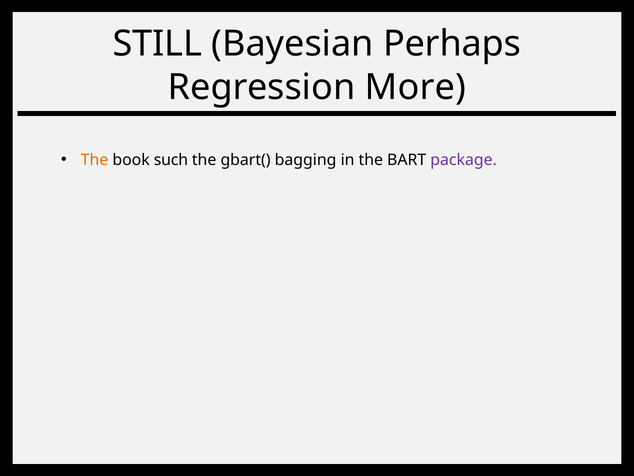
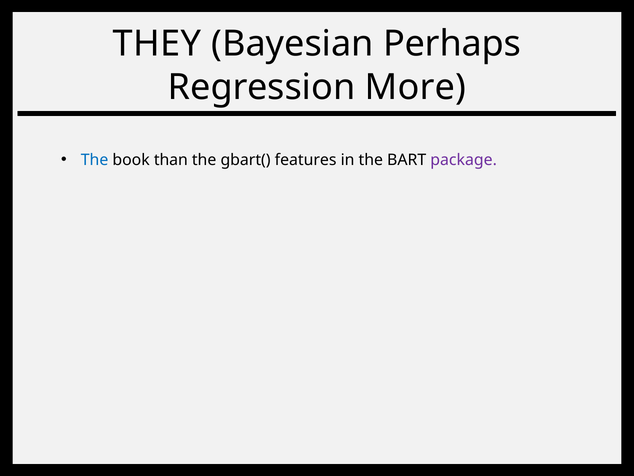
STILL: STILL -> THEY
The at (95, 160) colour: orange -> blue
such: such -> than
bagging: bagging -> features
